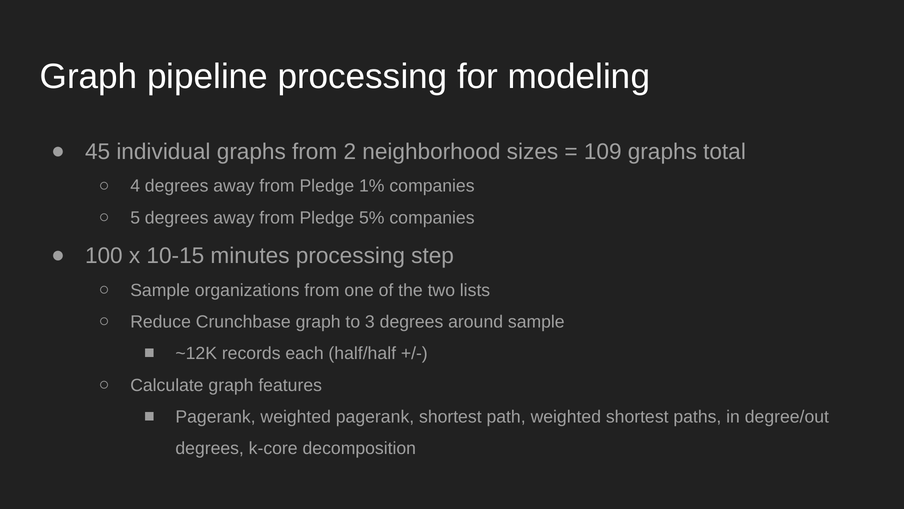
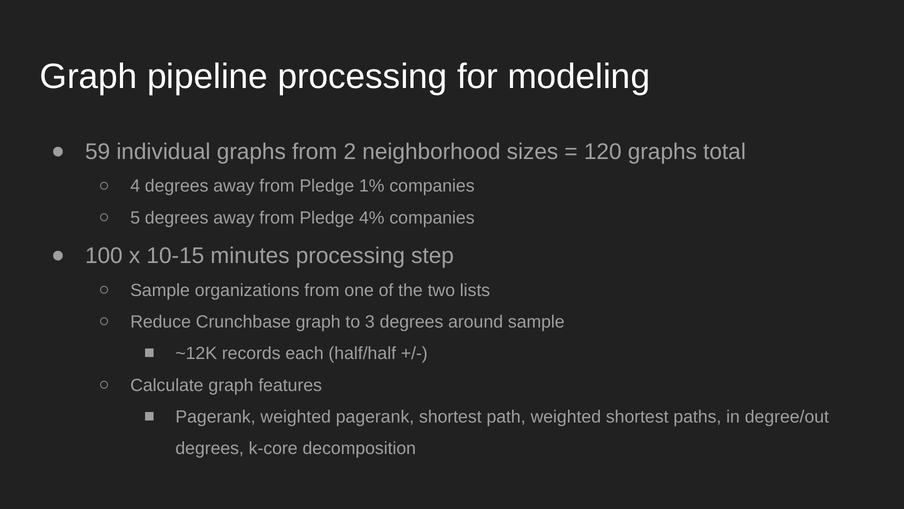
45: 45 -> 59
109: 109 -> 120
5%: 5% -> 4%
